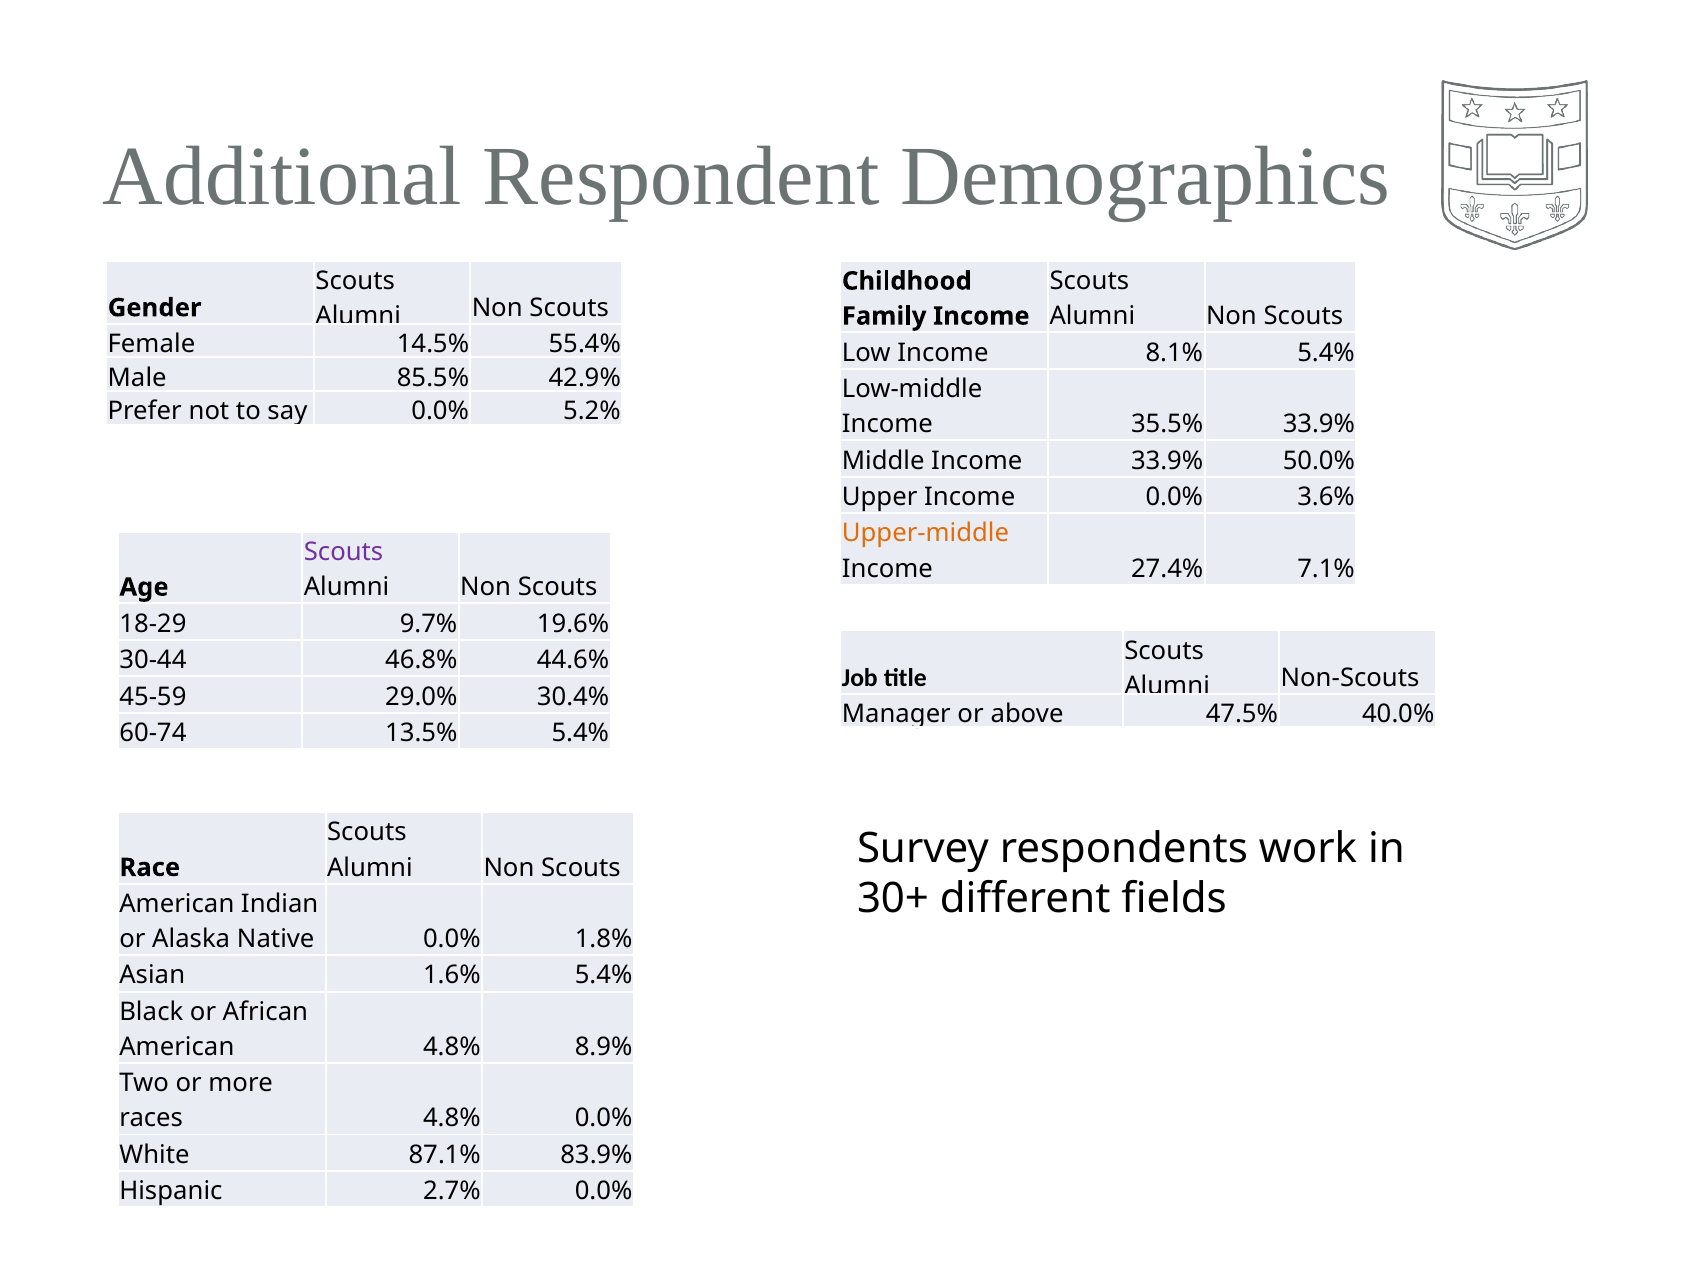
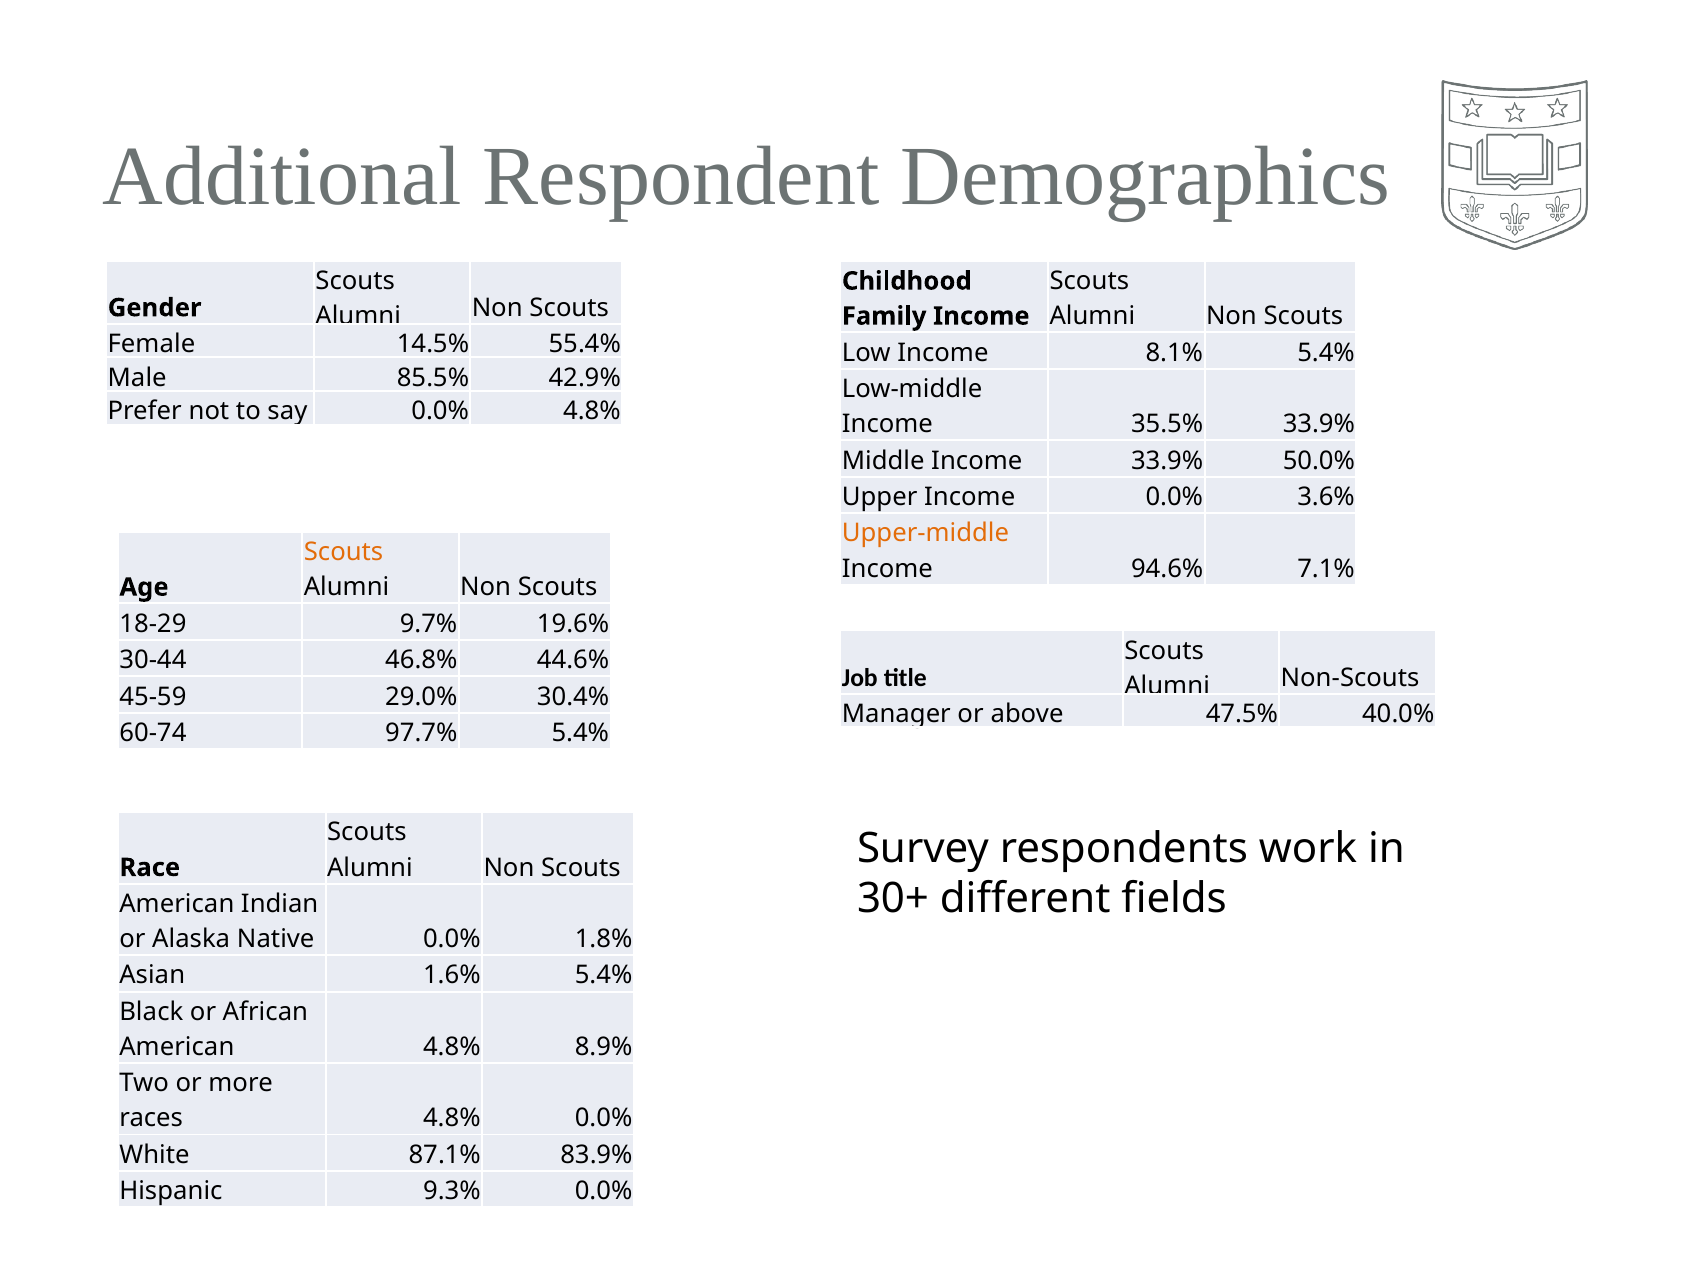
0.0% 5.2%: 5.2% -> 4.8%
Scouts at (344, 552) colour: purple -> orange
27.4%: 27.4% -> 94.6%
13.5%: 13.5% -> 97.7%
2.7%: 2.7% -> 9.3%
